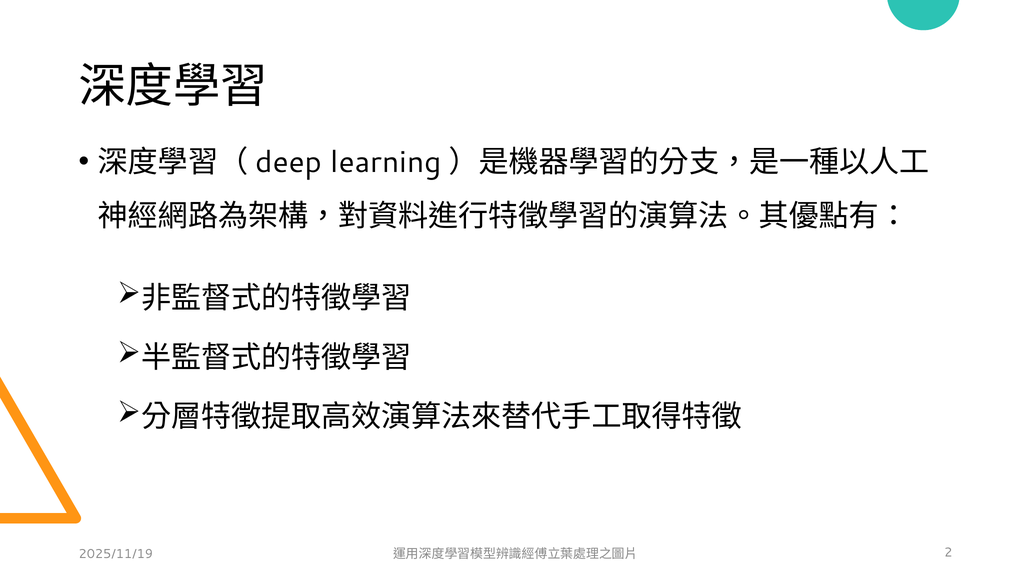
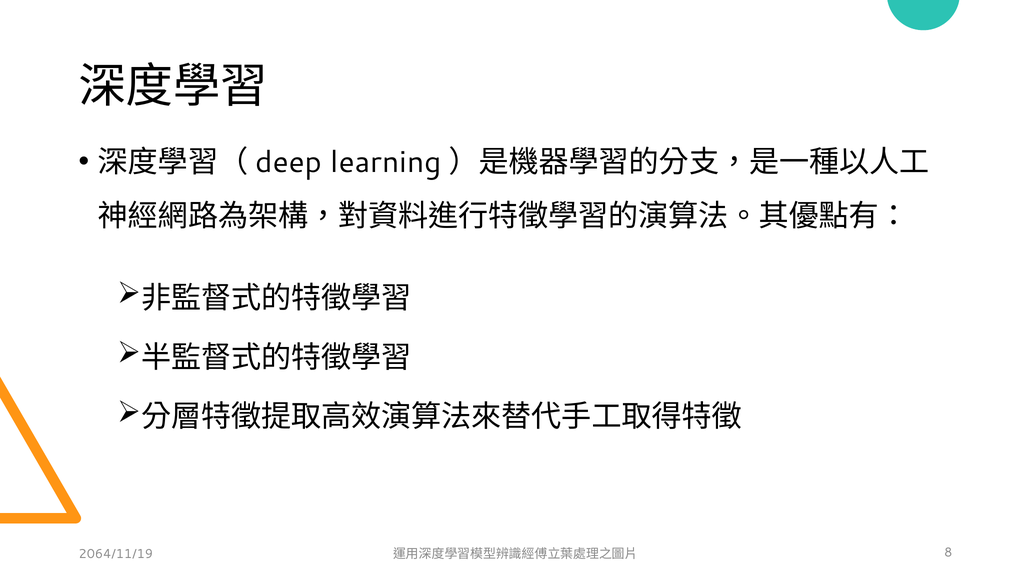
2025/11/19: 2025/11/19 -> 2064/11/19
2: 2 -> 8
